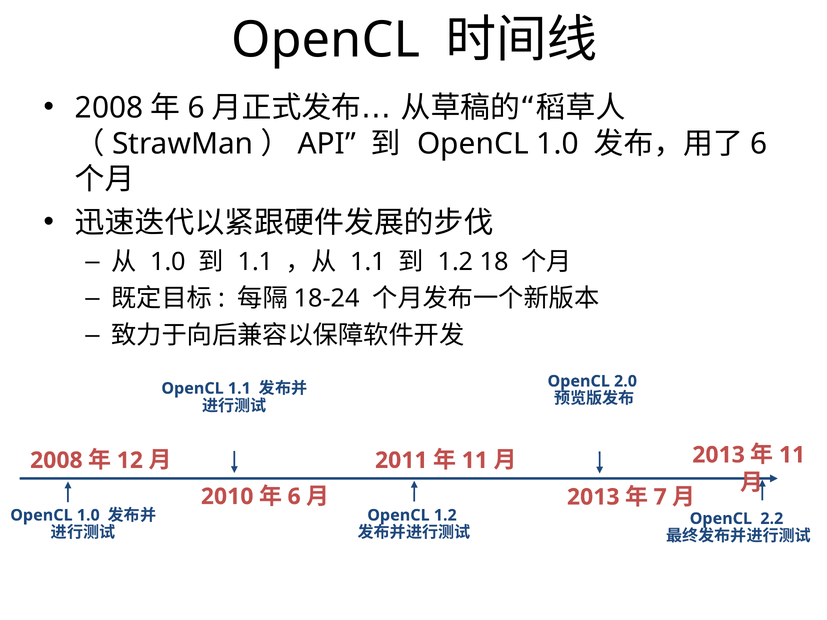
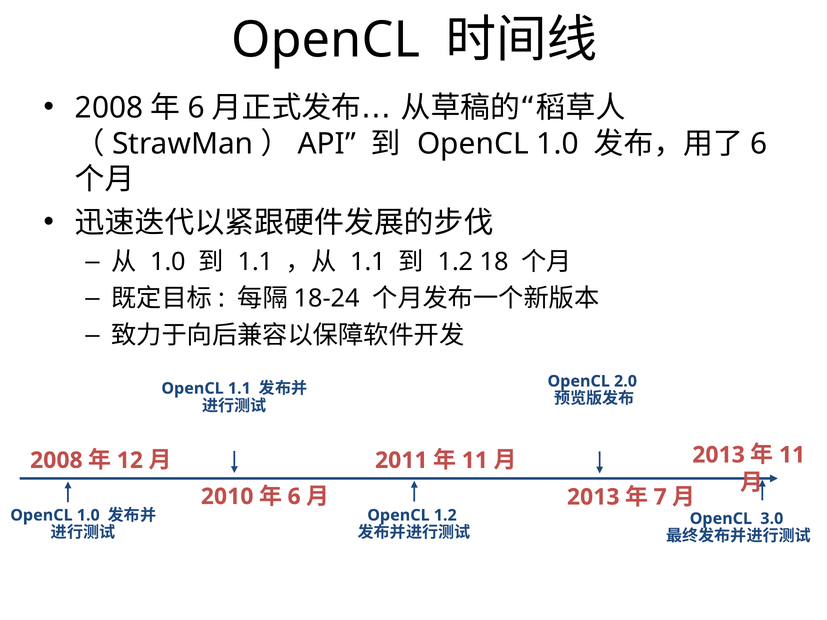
2.2: 2.2 -> 3.0
